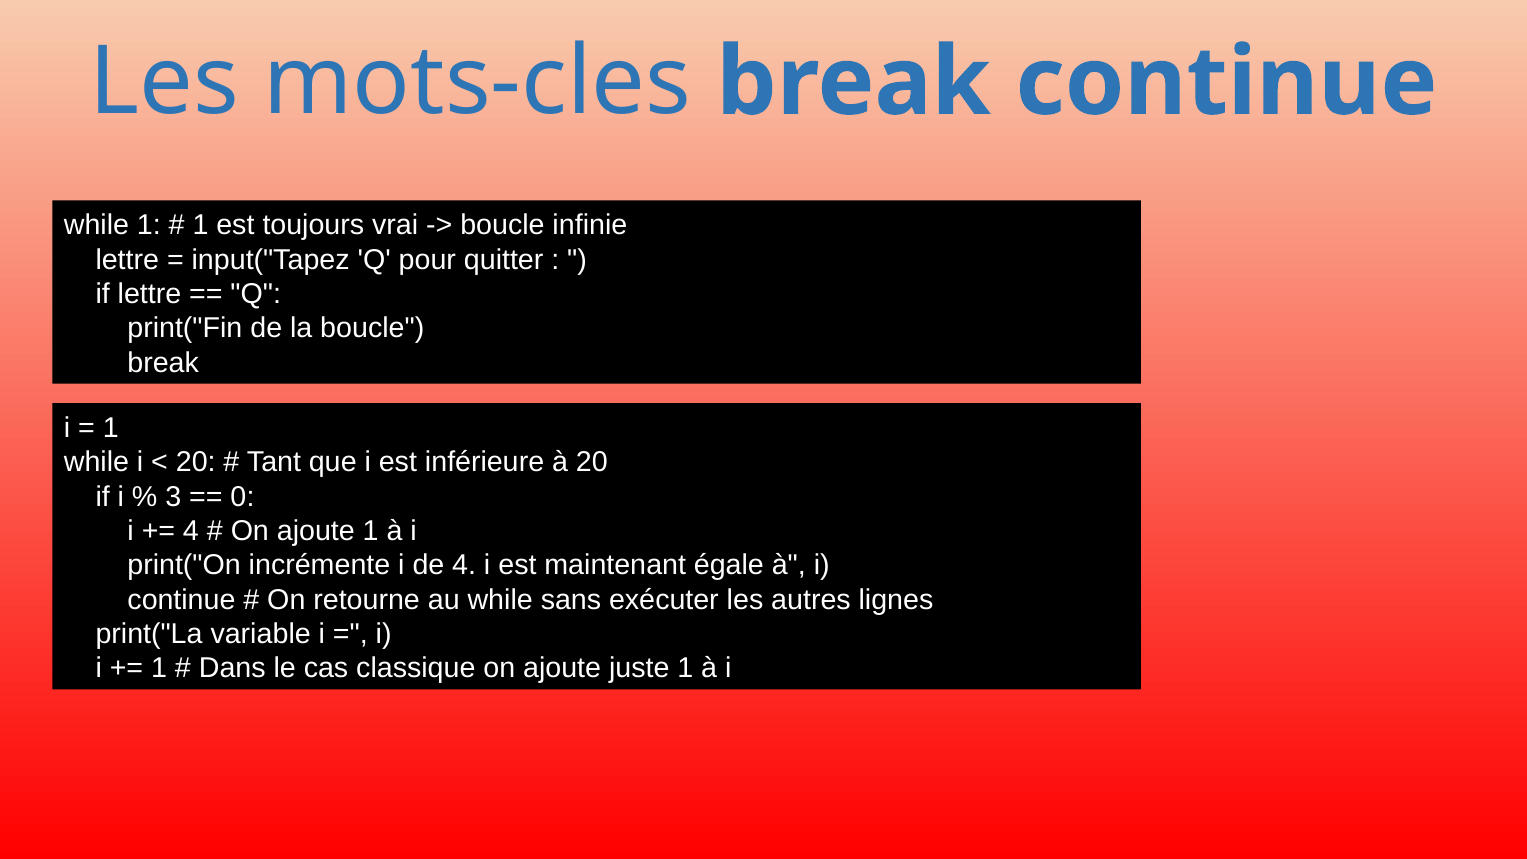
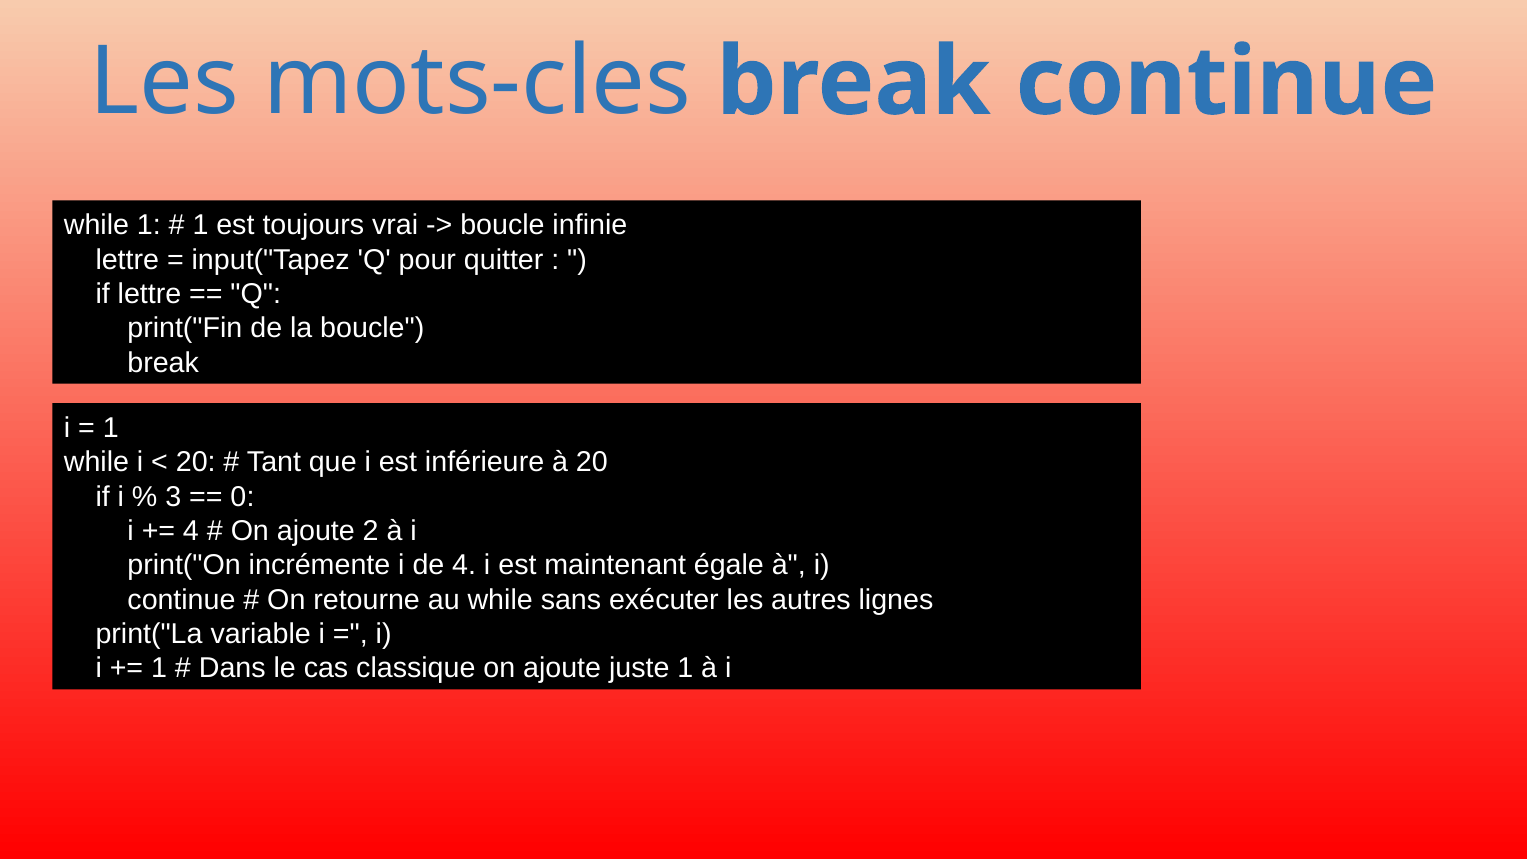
ajoute 1: 1 -> 2
